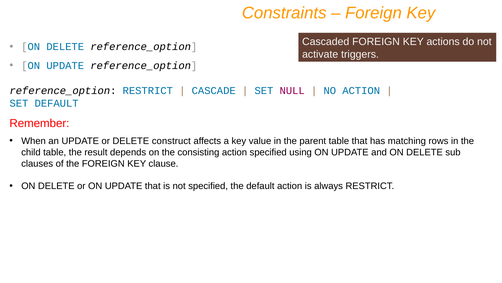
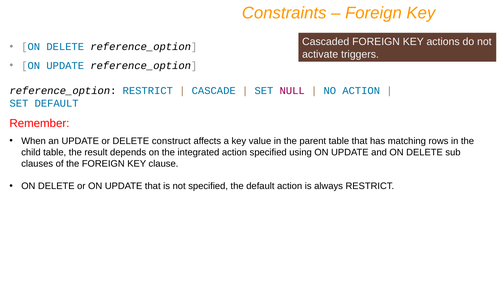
consisting: consisting -> integrated
